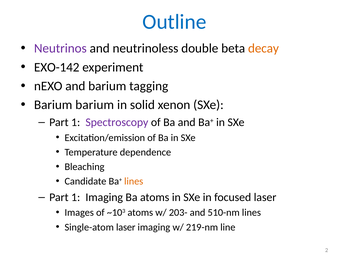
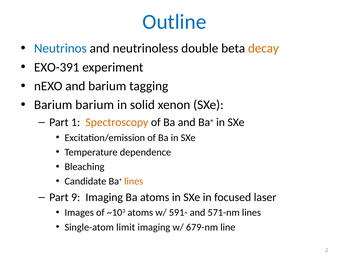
Neutrinos colour: purple -> blue
EXO-142: EXO-142 -> EXO-391
Spectroscopy colour: purple -> orange
1 at (76, 197): 1 -> 9
203-: 203- -> 591-
510-nm: 510-nm -> 571-nm
Single-atom laser: laser -> limit
219-nm: 219-nm -> 679-nm
